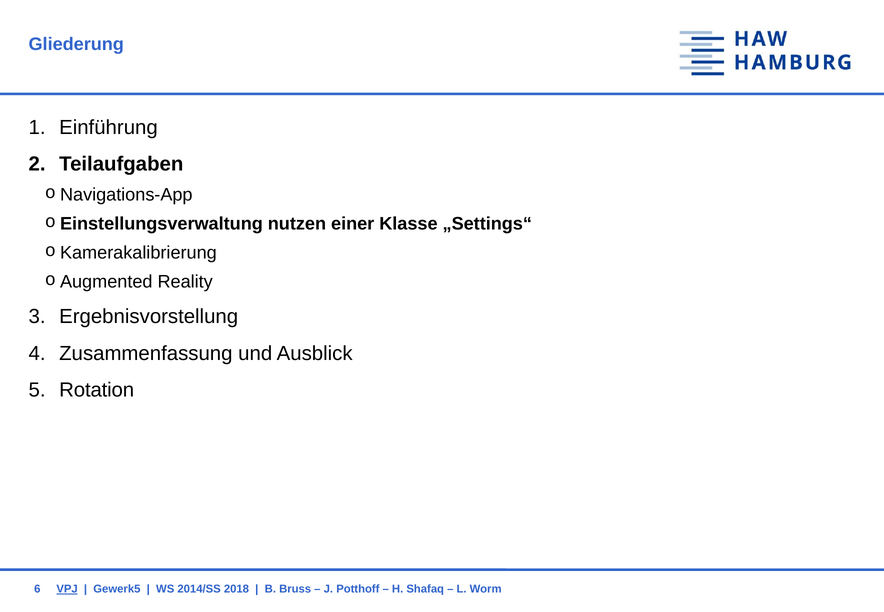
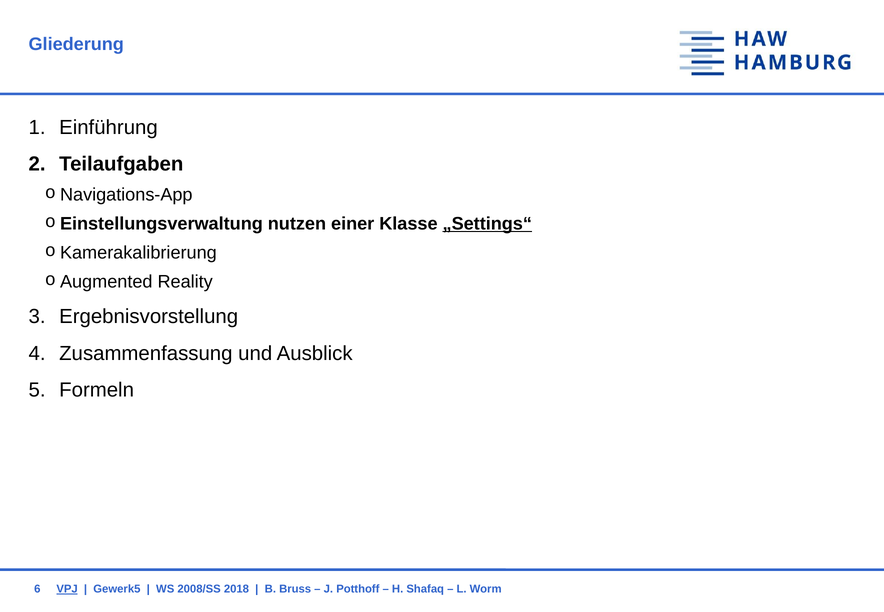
„Settings“ underline: none -> present
Rotation: Rotation -> Formeln
2014/SS: 2014/SS -> 2008/SS
